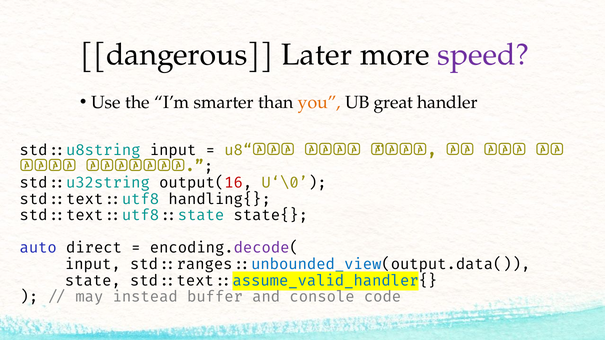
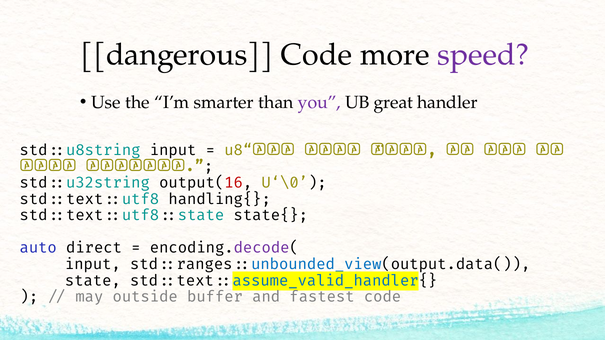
dangerous Later: Later -> Code
you colour: orange -> purple
instead: instead -> outside
console: console -> fastest
